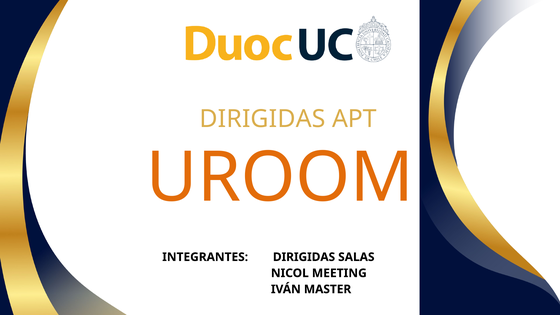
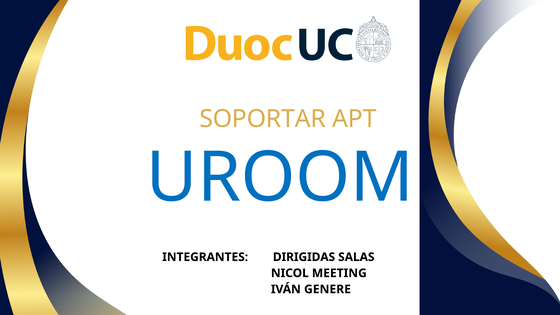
DIRIGIDAS at (262, 119): DIRIGIDAS -> SOPORTAR
UROOM colour: orange -> blue
MASTER: MASTER -> GENERE
